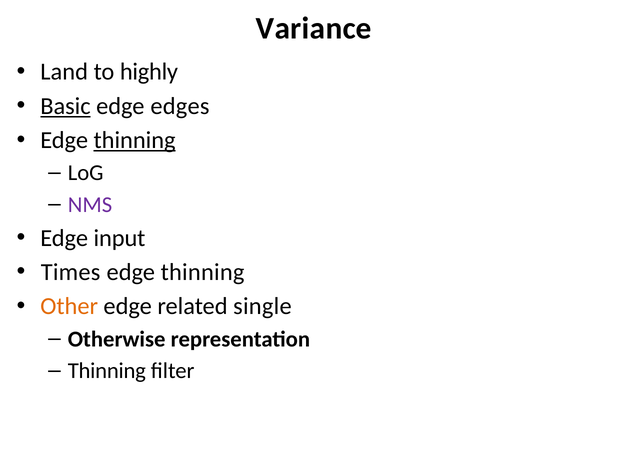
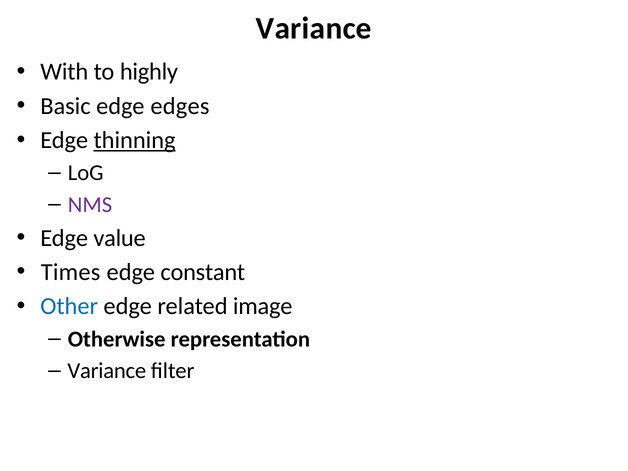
Land: Land -> With
Basic underline: present -> none
input: input -> value
thinning at (203, 272): thinning -> constant
Other colour: orange -> blue
single: single -> image
Thinning at (107, 371): Thinning -> Variance
